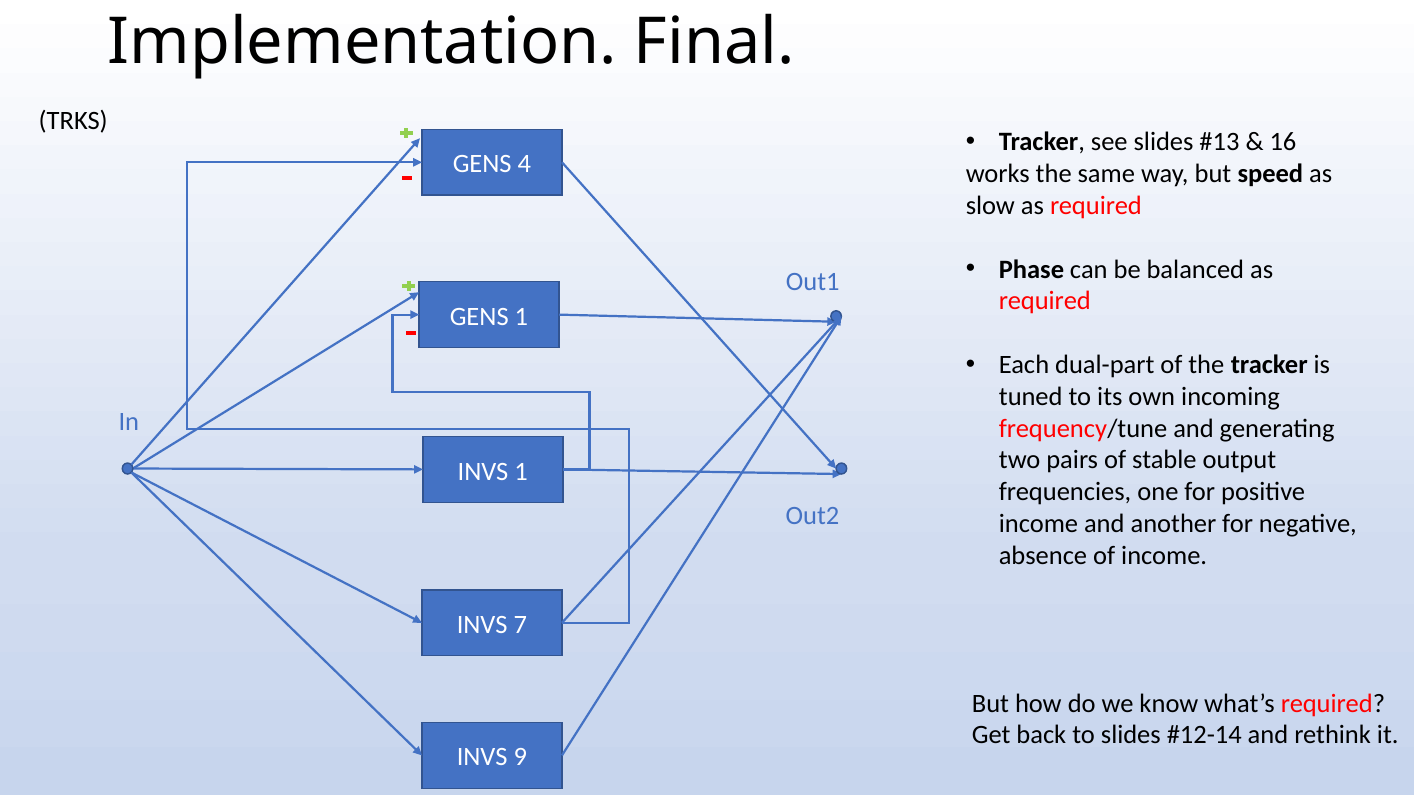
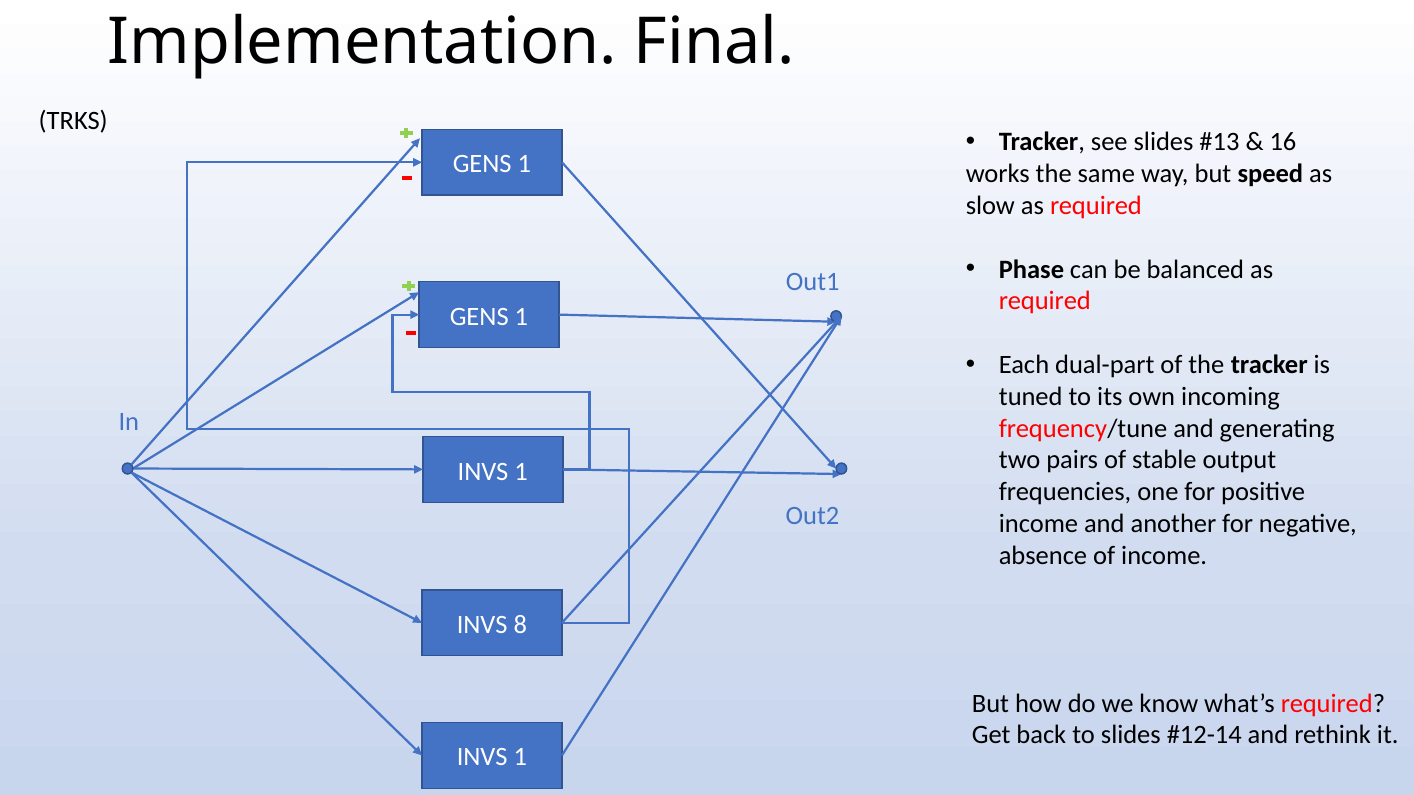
4 at (524, 164): 4 -> 1
7: 7 -> 8
9 at (520, 758): 9 -> 1
